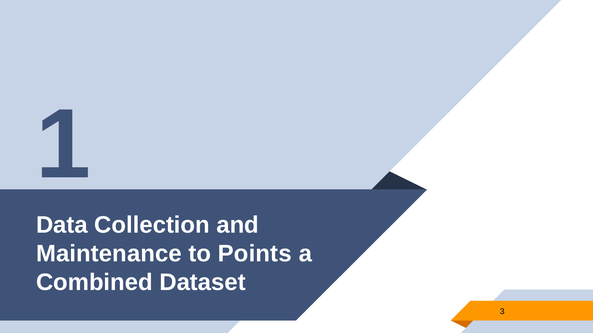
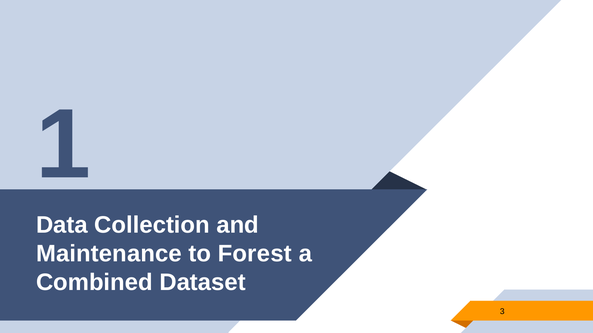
Points: Points -> Forest
